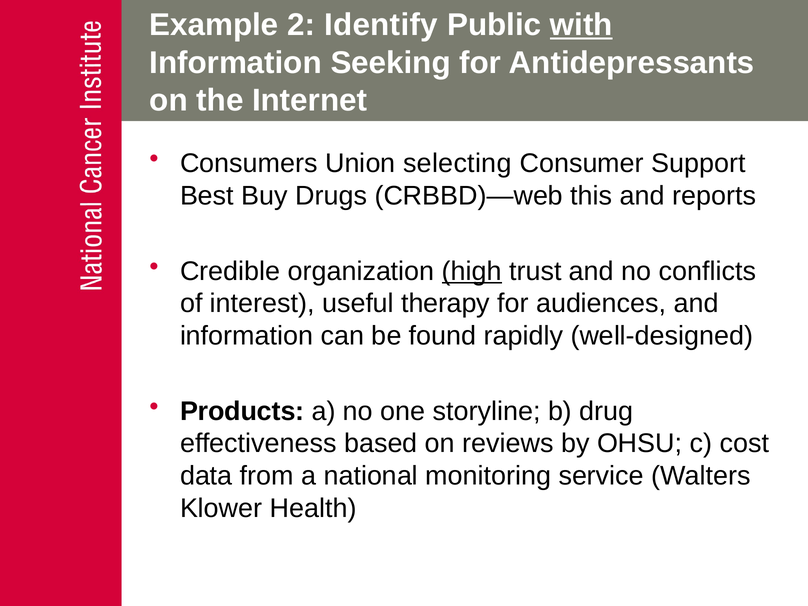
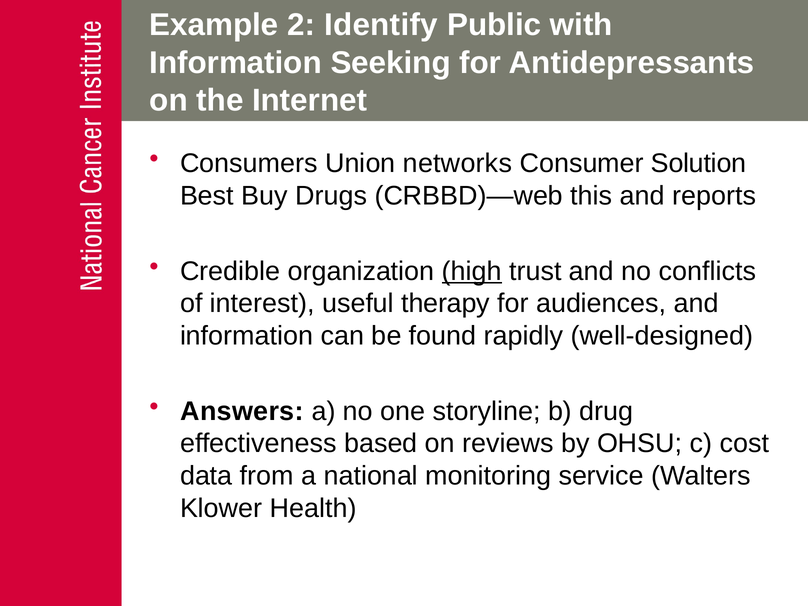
with underline: present -> none
selecting: selecting -> networks
Support: Support -> Solution
Products: Products -> Answers
